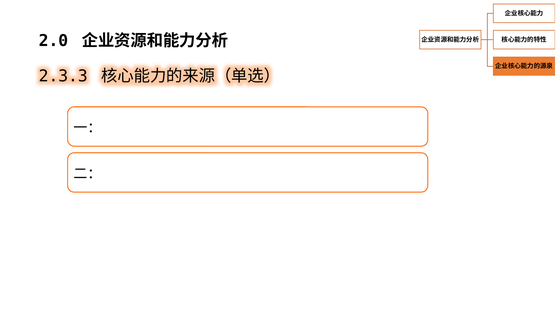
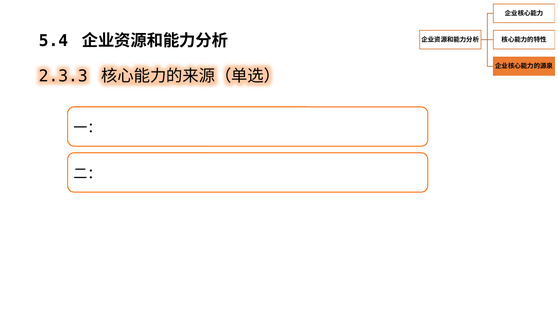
2.0: 2.0 -> 5.4
